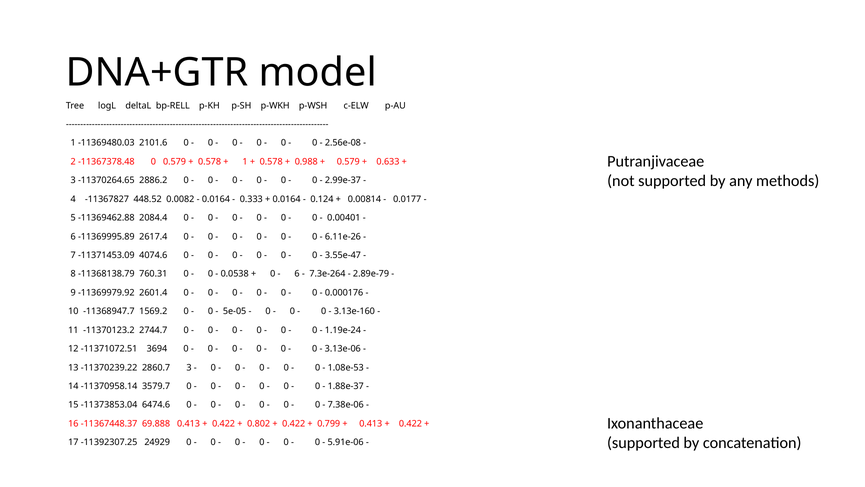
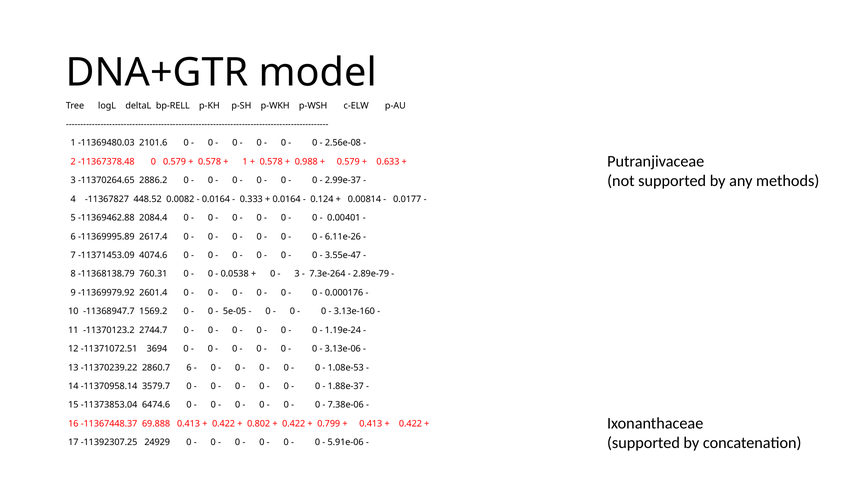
6 at (297, 274): 6 -> 3
2860.7 3: 3 -> 6
